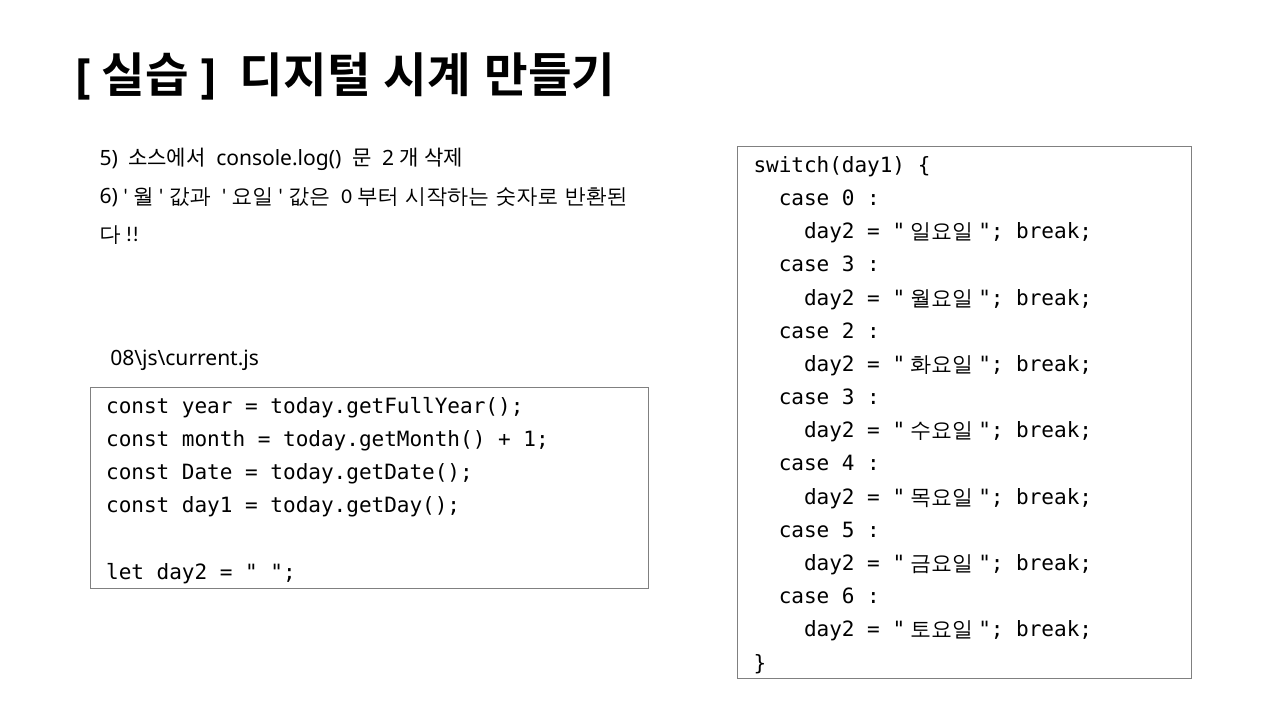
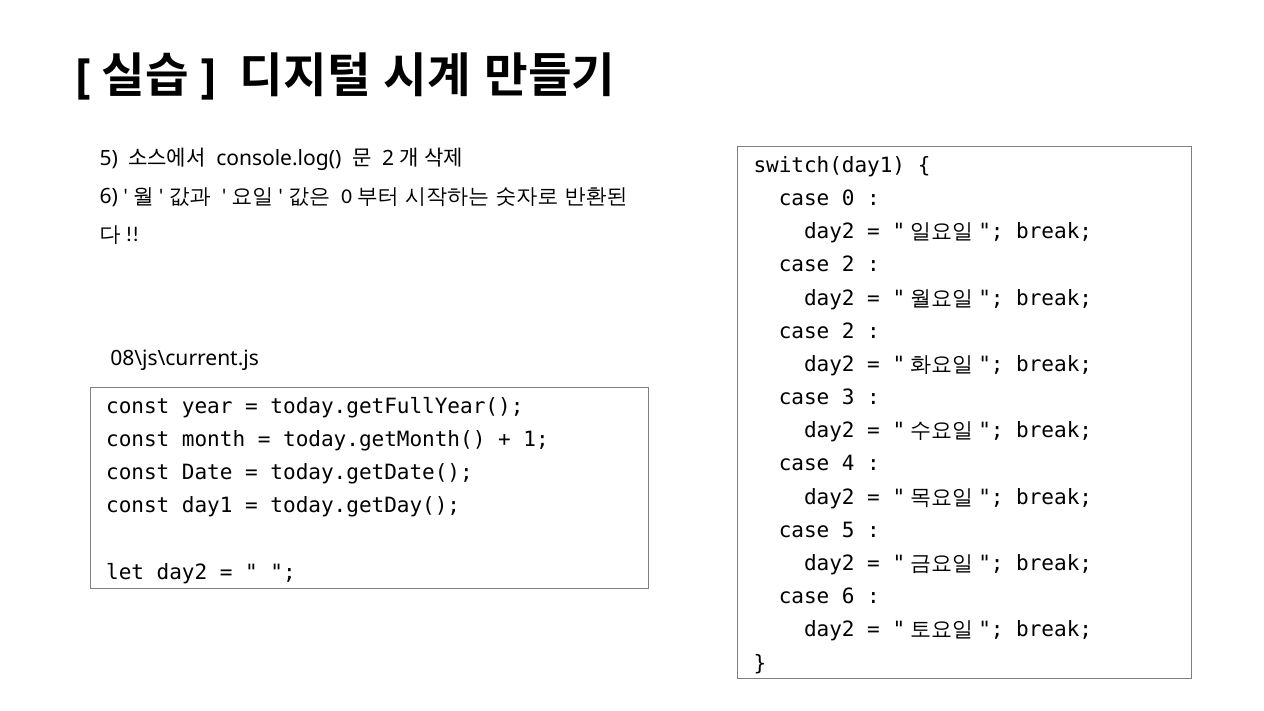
3 at (848, 265): 3 -> 2
